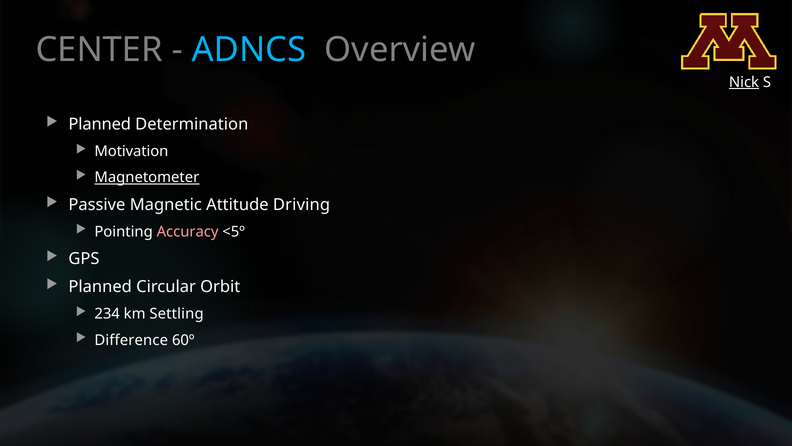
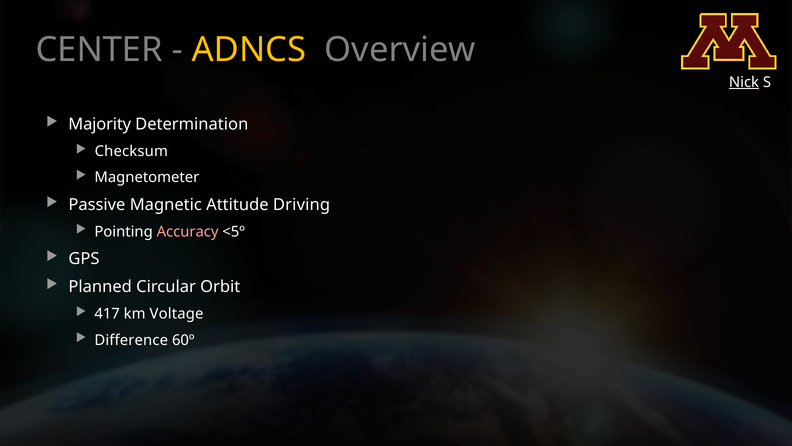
ADNCS colour: light blue -> yellow
Planned at (100, 124): Planned -> Majority
Motivation: Motivation -> Checksum
Magnetometer underline: present -> none
234: 234 -> 417
Settling: Settling -> Voltage
